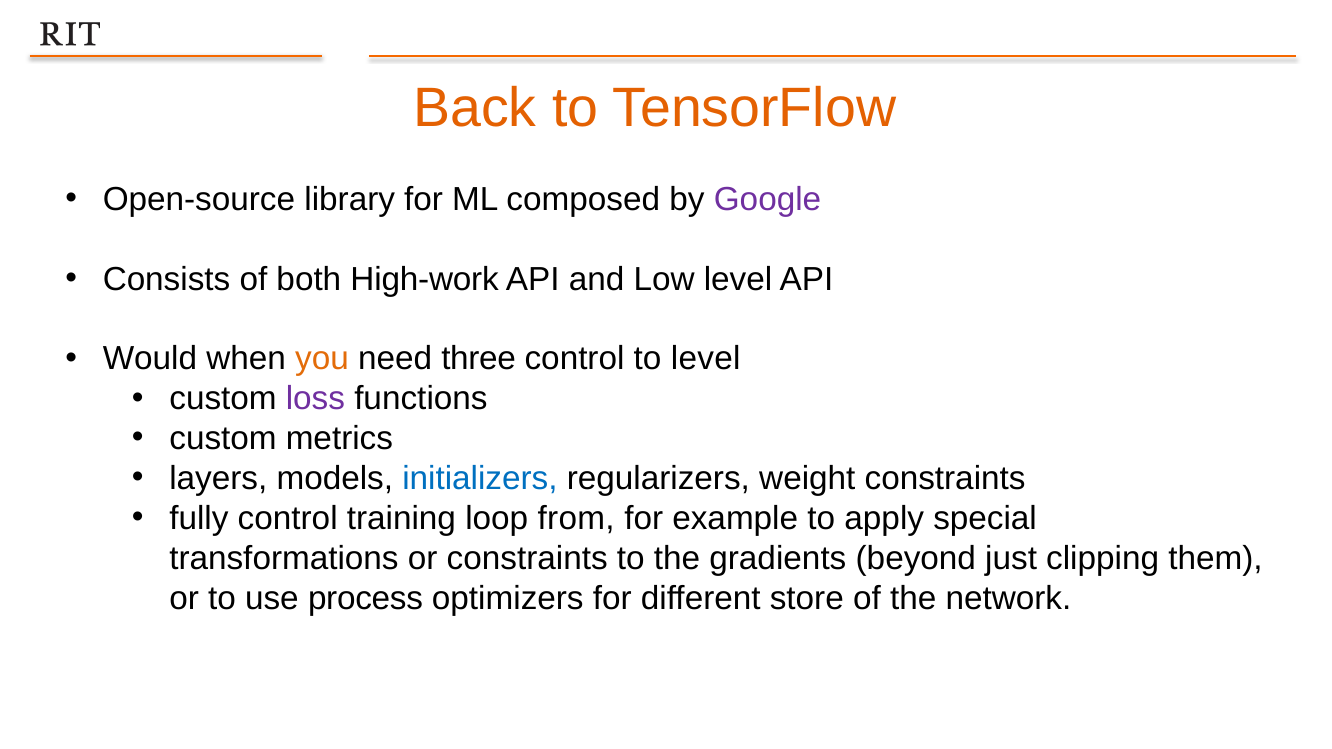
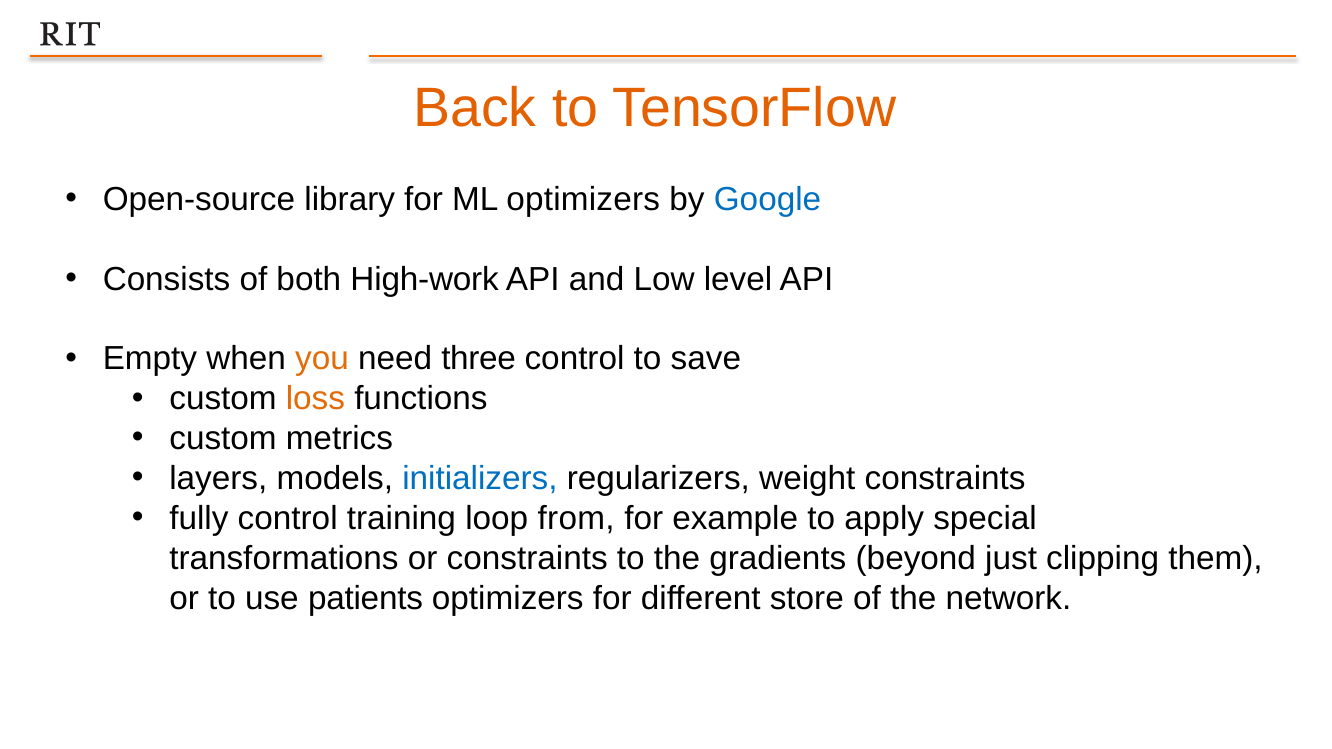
ML composed: composed -> optimizers
Google colour: purple -> blue
Would: Would -> Empty
to level: level -> save
loss colour: purple -> orange
process: process -> patients
